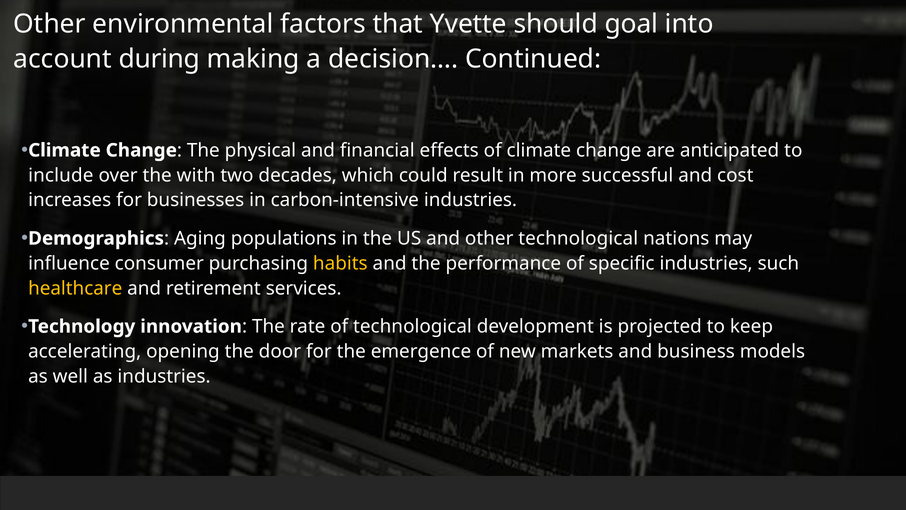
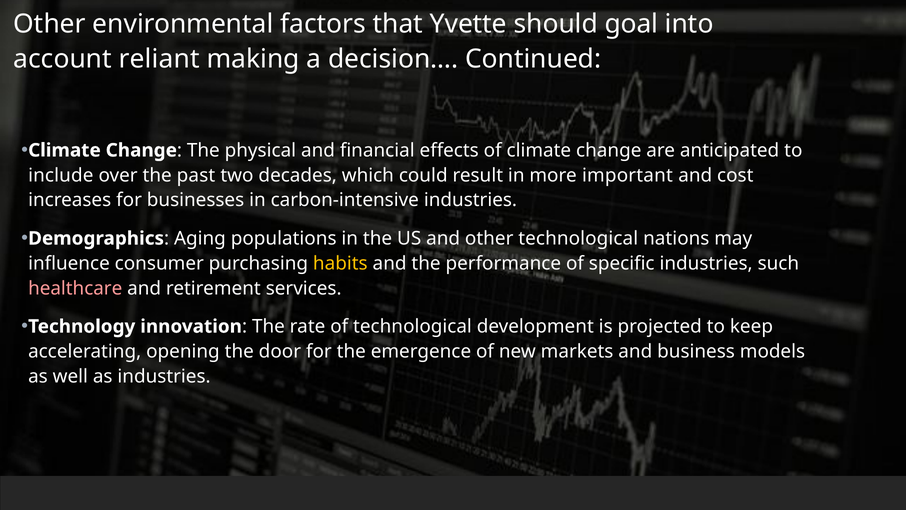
during: during -> reliant
with: with -> past
successful: successful -> important
healthcare colour: yellow -> pink
